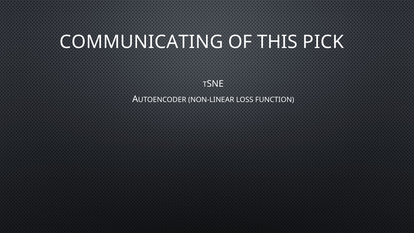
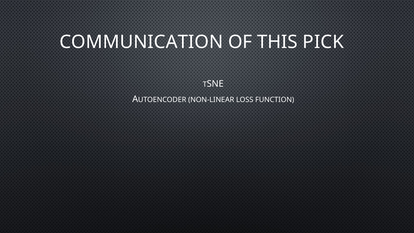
COMMUNICATING: COMMUNICATING -> COMMUNICATION
